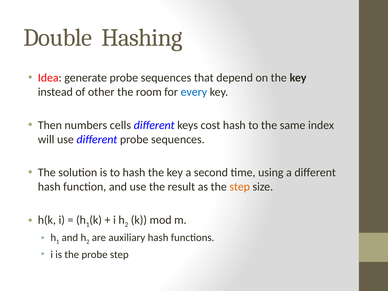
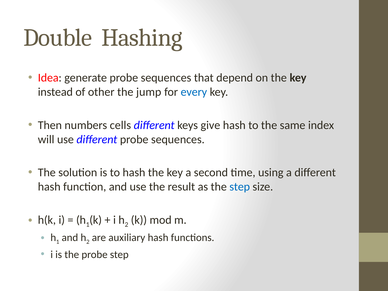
room: room -> jump
cost: cost -> give
step at (240, 187) colour: orange -> blue
